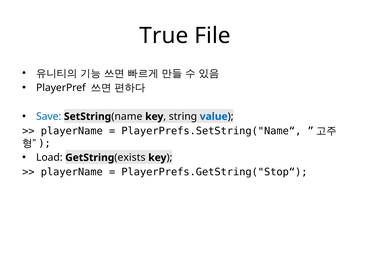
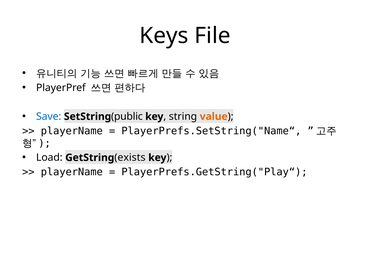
True: True -> Keys
name: name -> public
value colour: blue -> orange
PlayerPrefs.GetString("Stop“: PlayerPrefs.GetString("Stop“ -> PlayerPrefs.GetString("Play“
